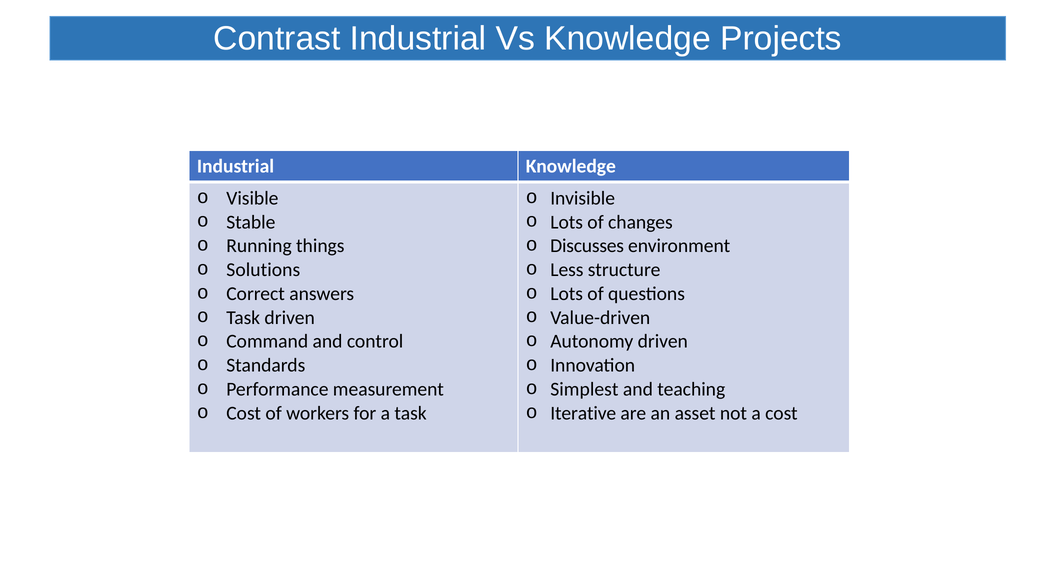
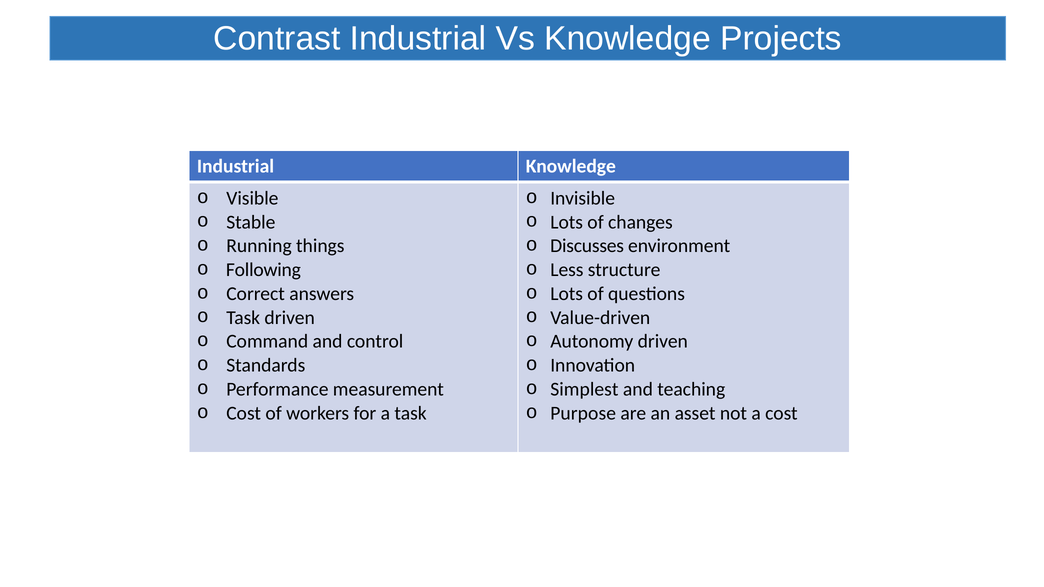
Solutions: Solutions -> Following
Iterative: Iterative -> Purpose
